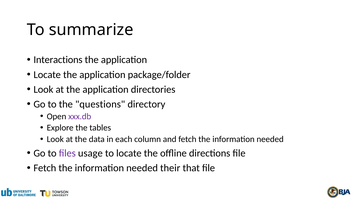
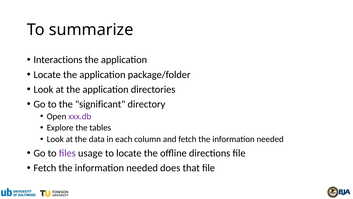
questions: questions -> significant
their: their -> does
